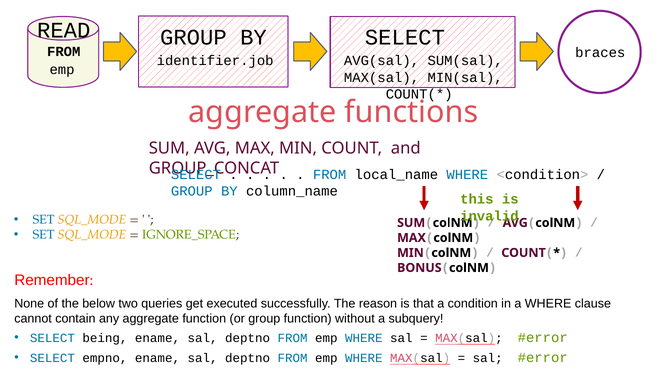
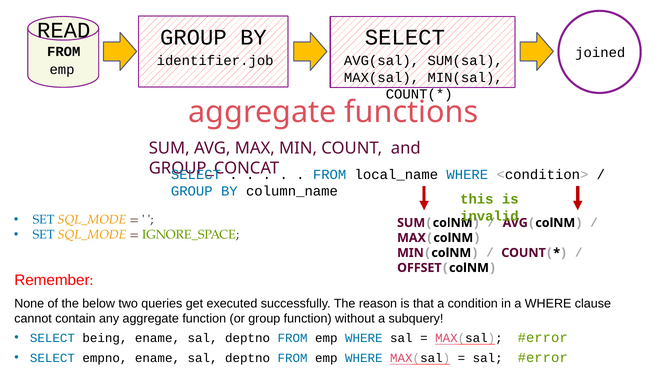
braces: braces -> joined
BONUS: BONUS -> OFFSET
